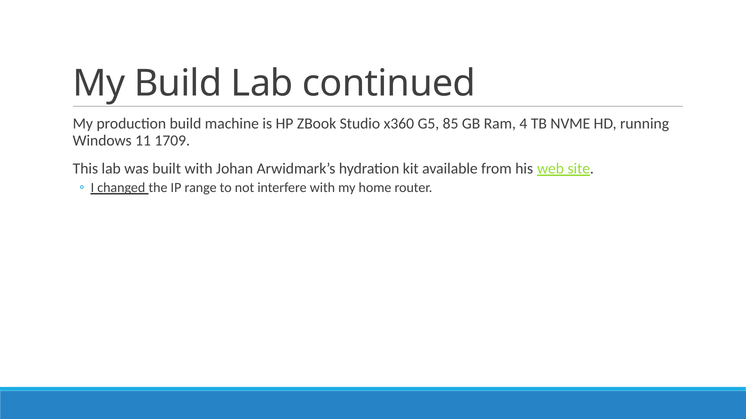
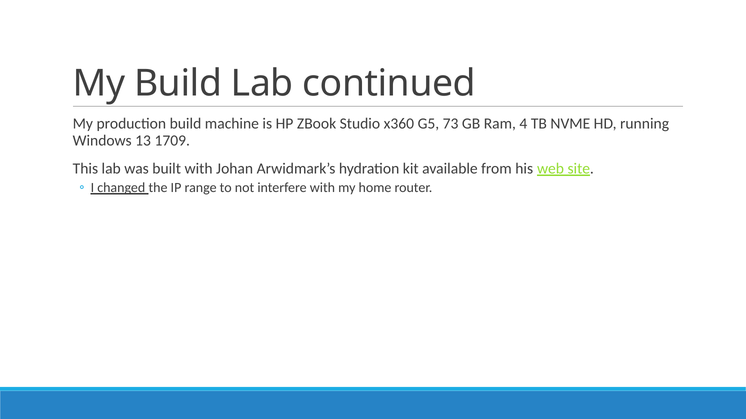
85: 85 -> 73
11: 11 -> 13
